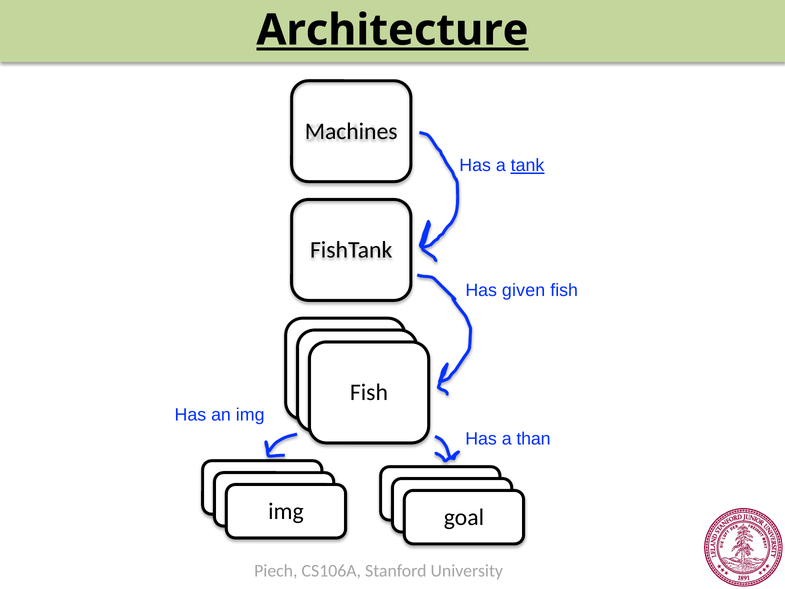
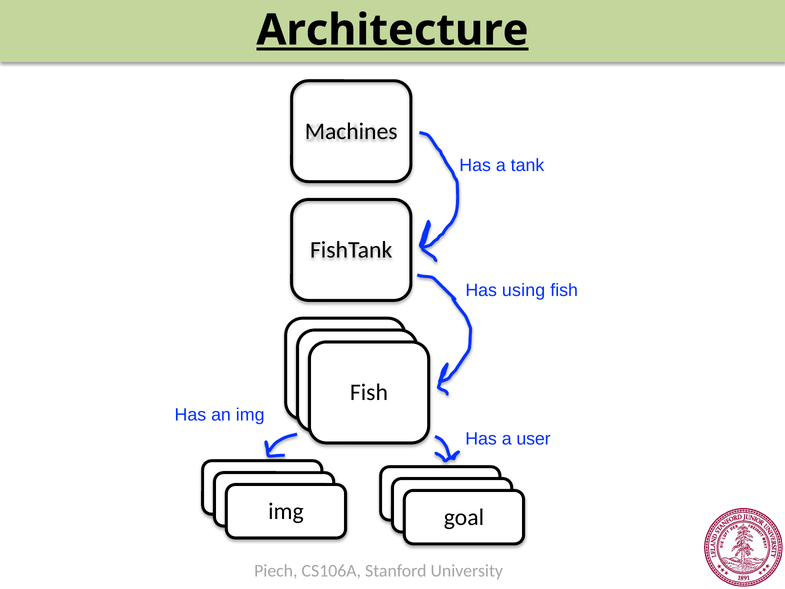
tank underline: present -> none
given: given -> using
than: than -> user
